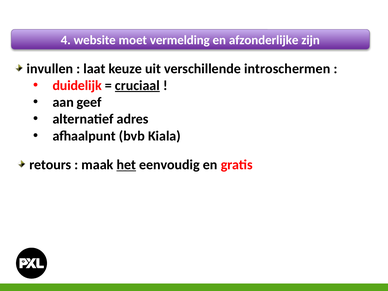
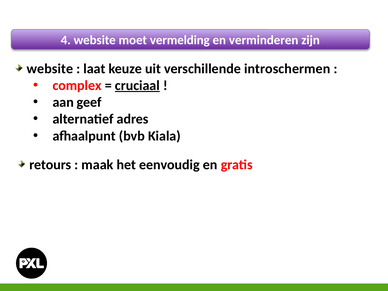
afzonderlijke: afzonderlijke -> verminderen
invullen at (50, 69): invullen -> website
duidelijk: duidelijk -> complex
het underline: present -> none
